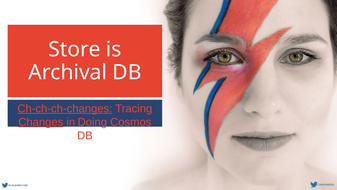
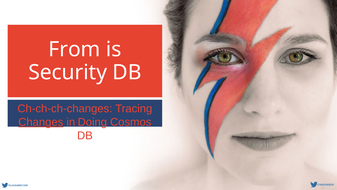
Store: Store -> From
Archival: Archival -> Security
Ch-ch-ch-changes underline: present -> none
